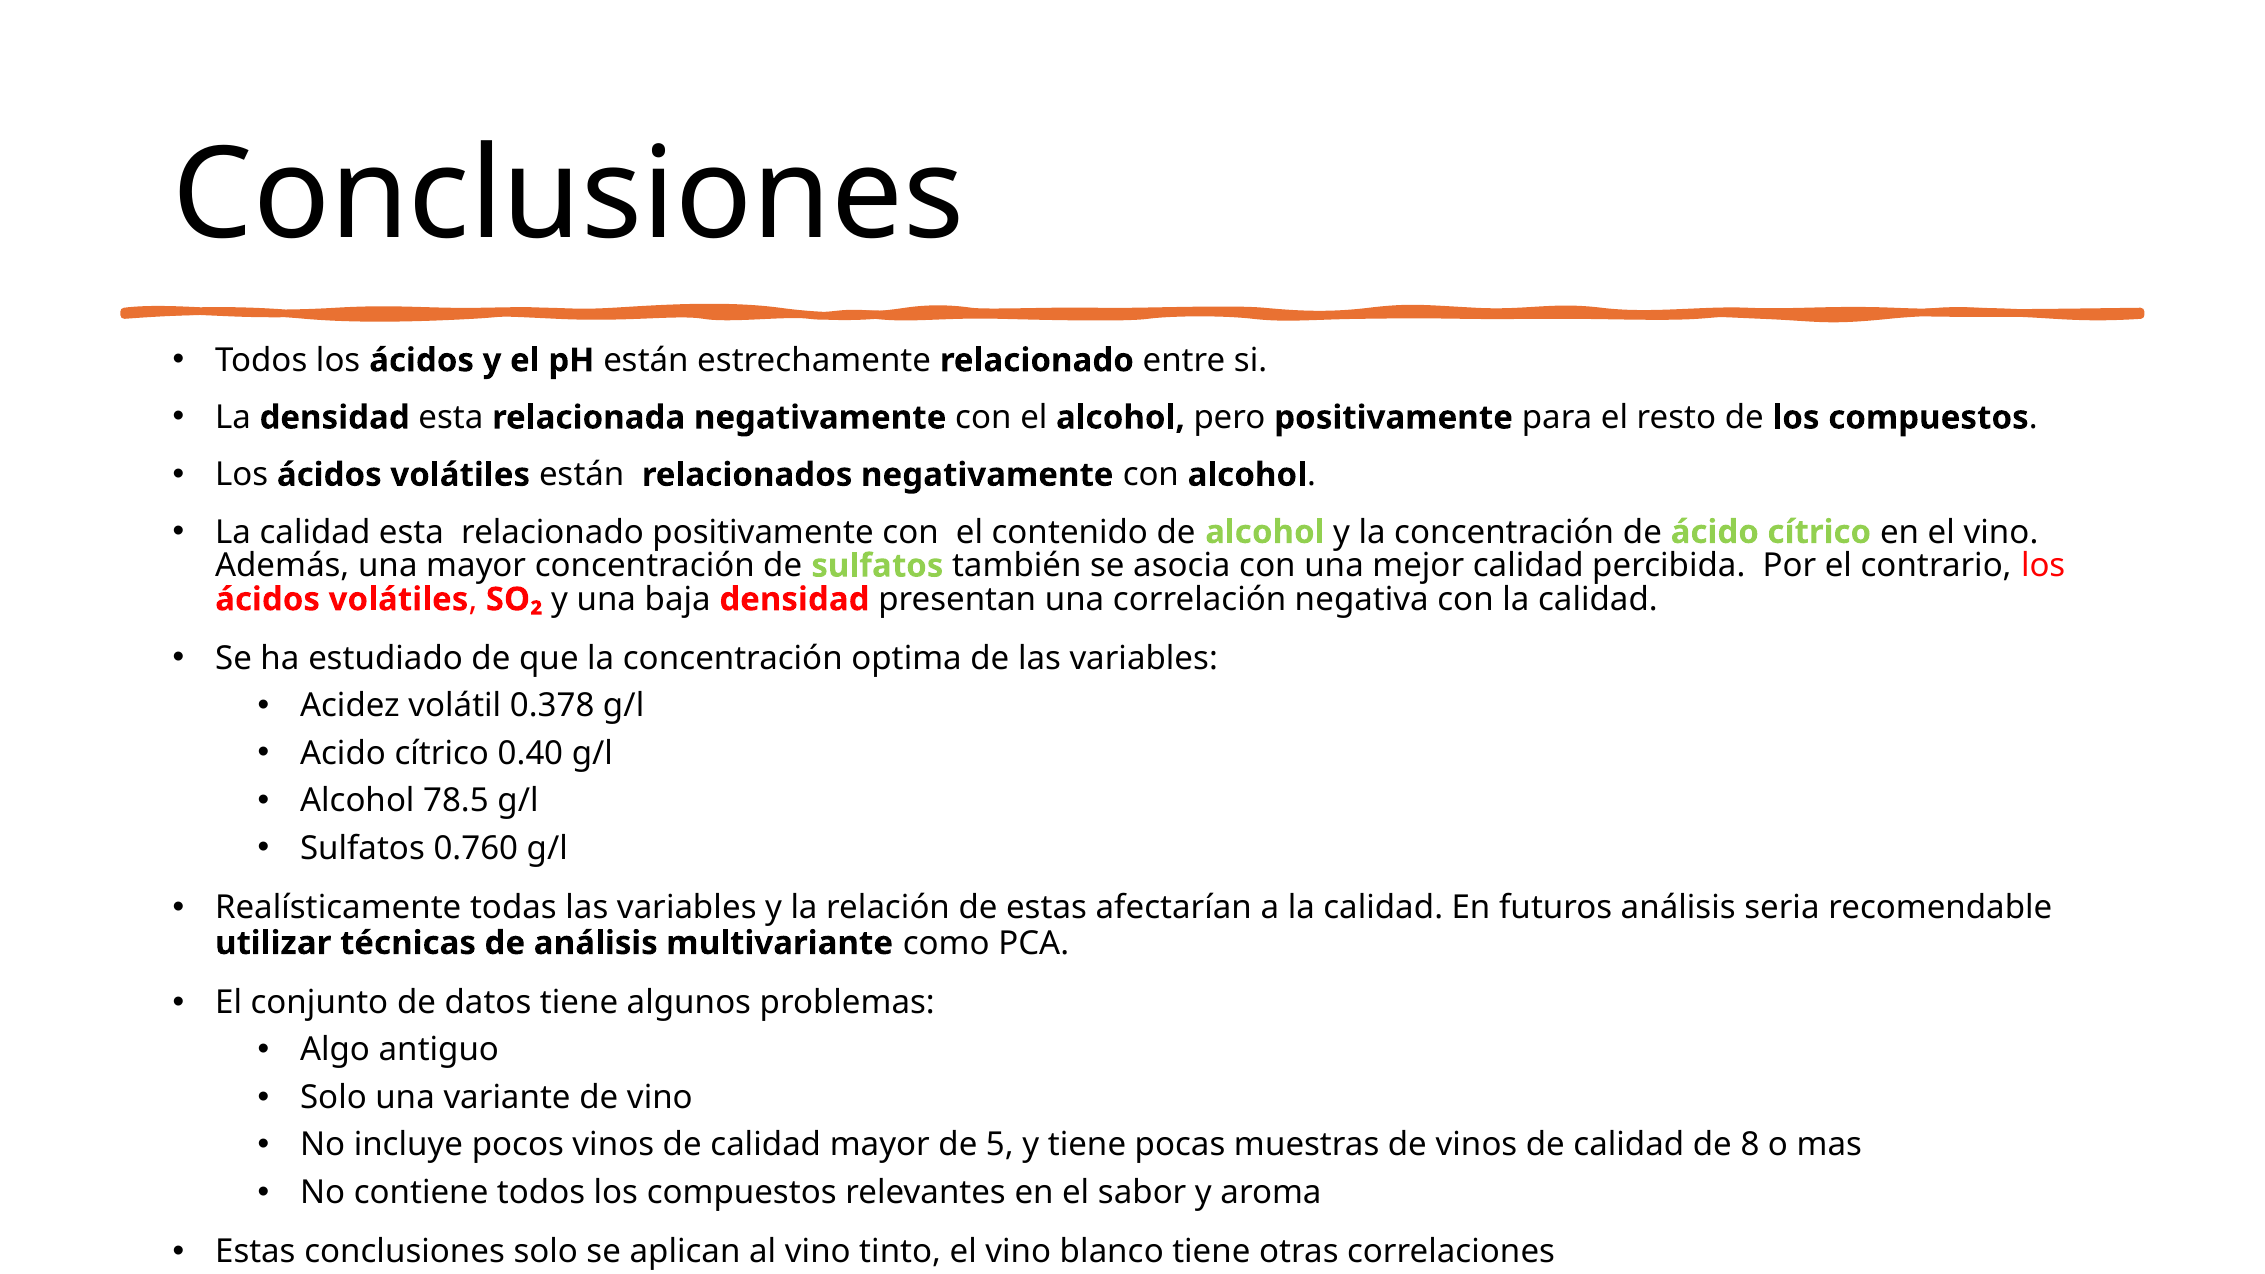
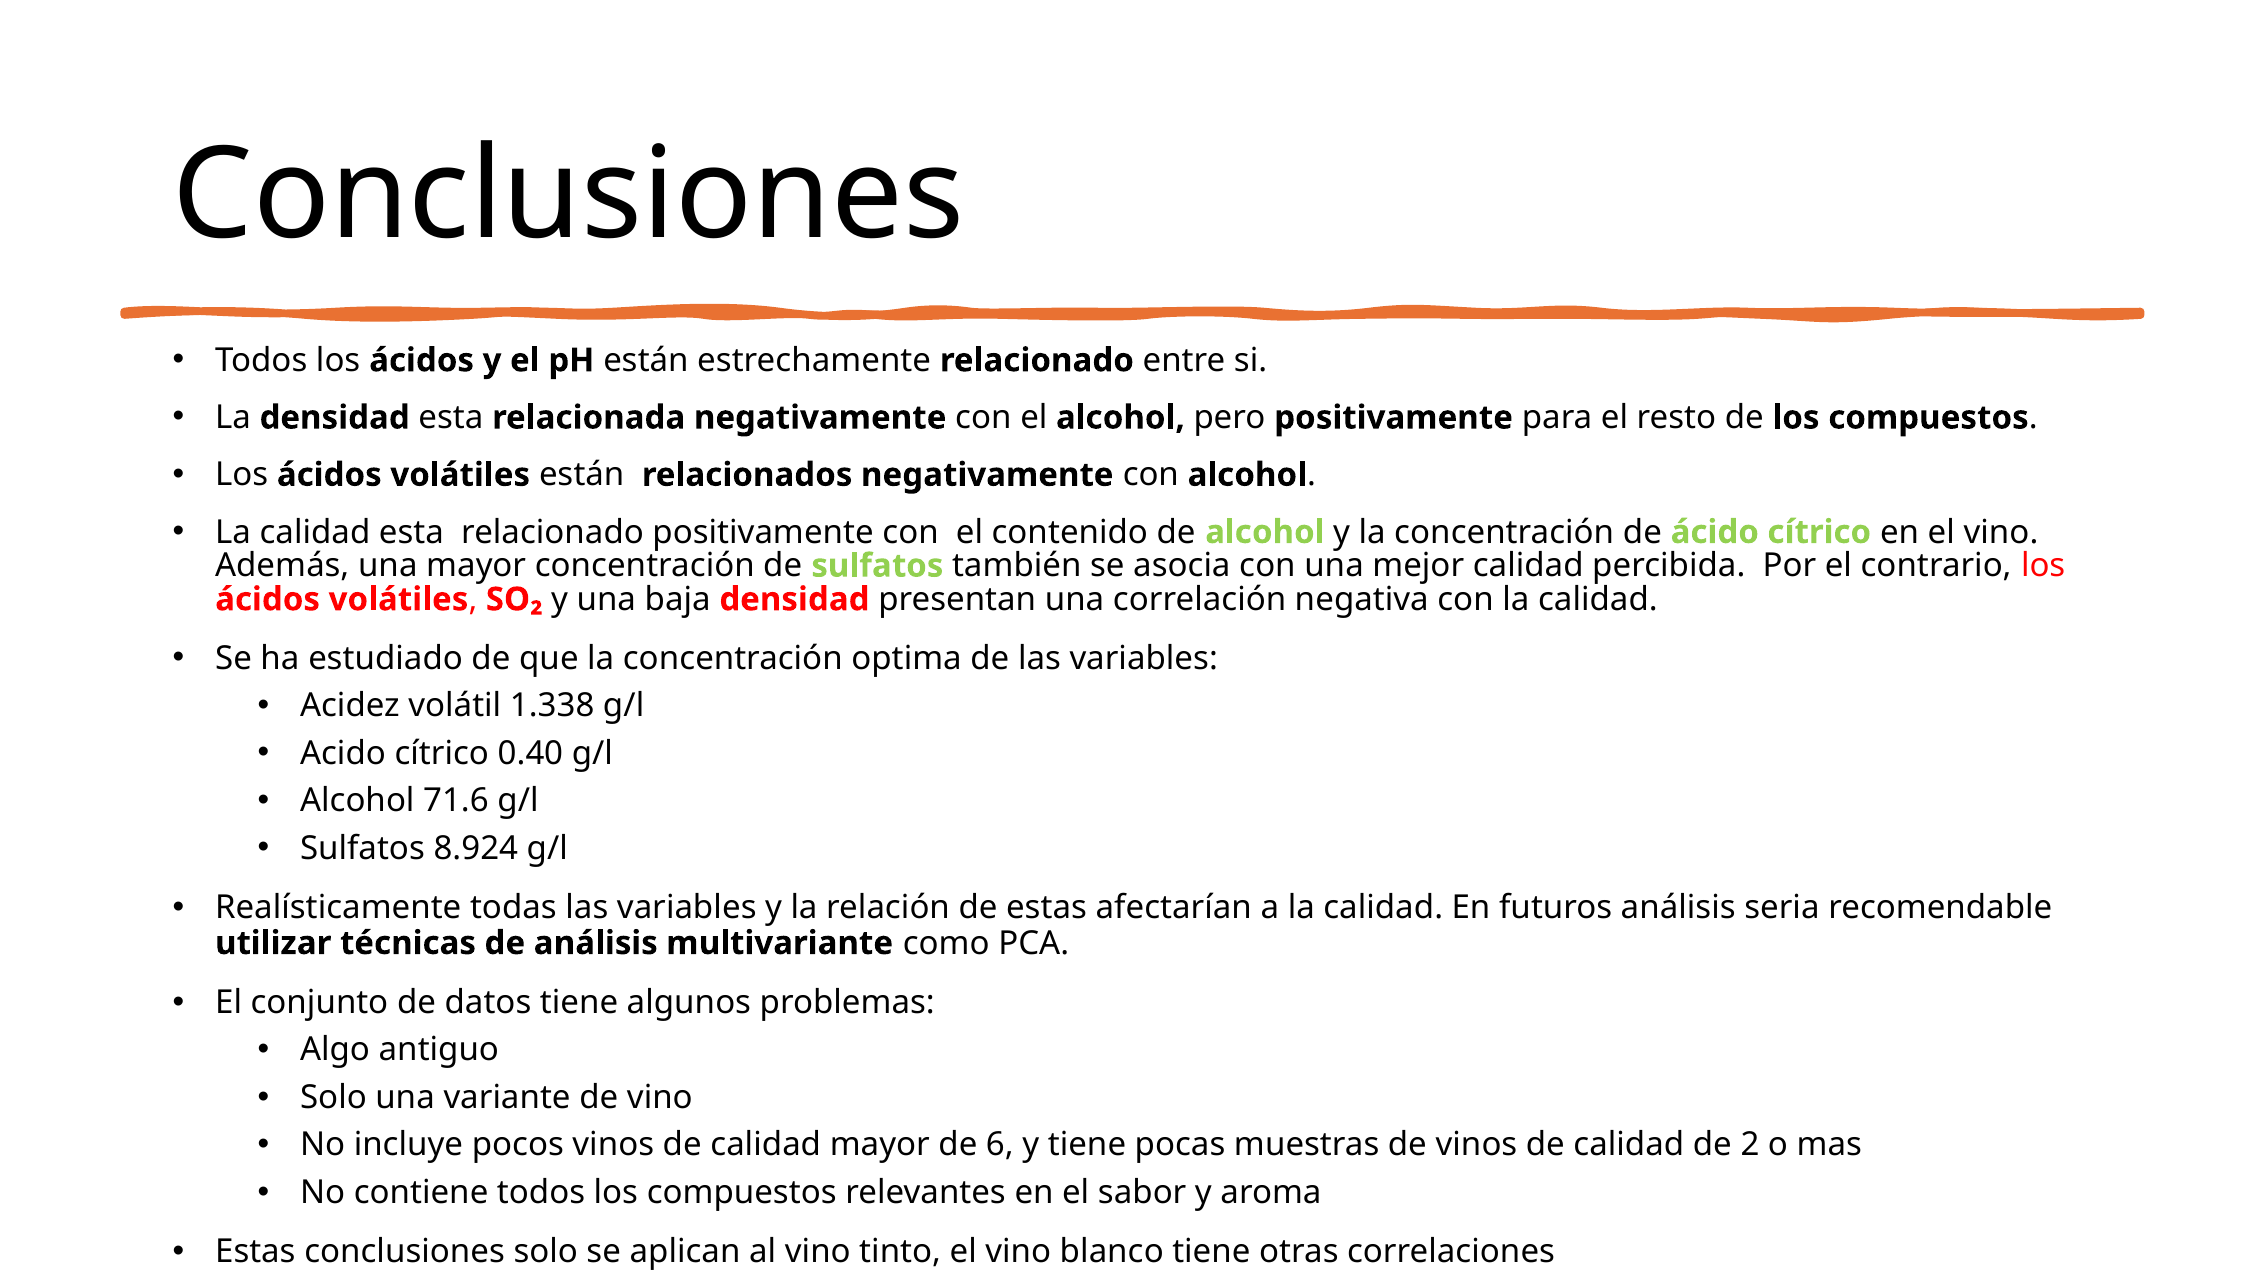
0.378: 0.378 -> 1.338
78.5: 78.5 -> 71.6
0.760: 0.760 -> 8.924
5: 5 -> 6
8: 8 -> 2
